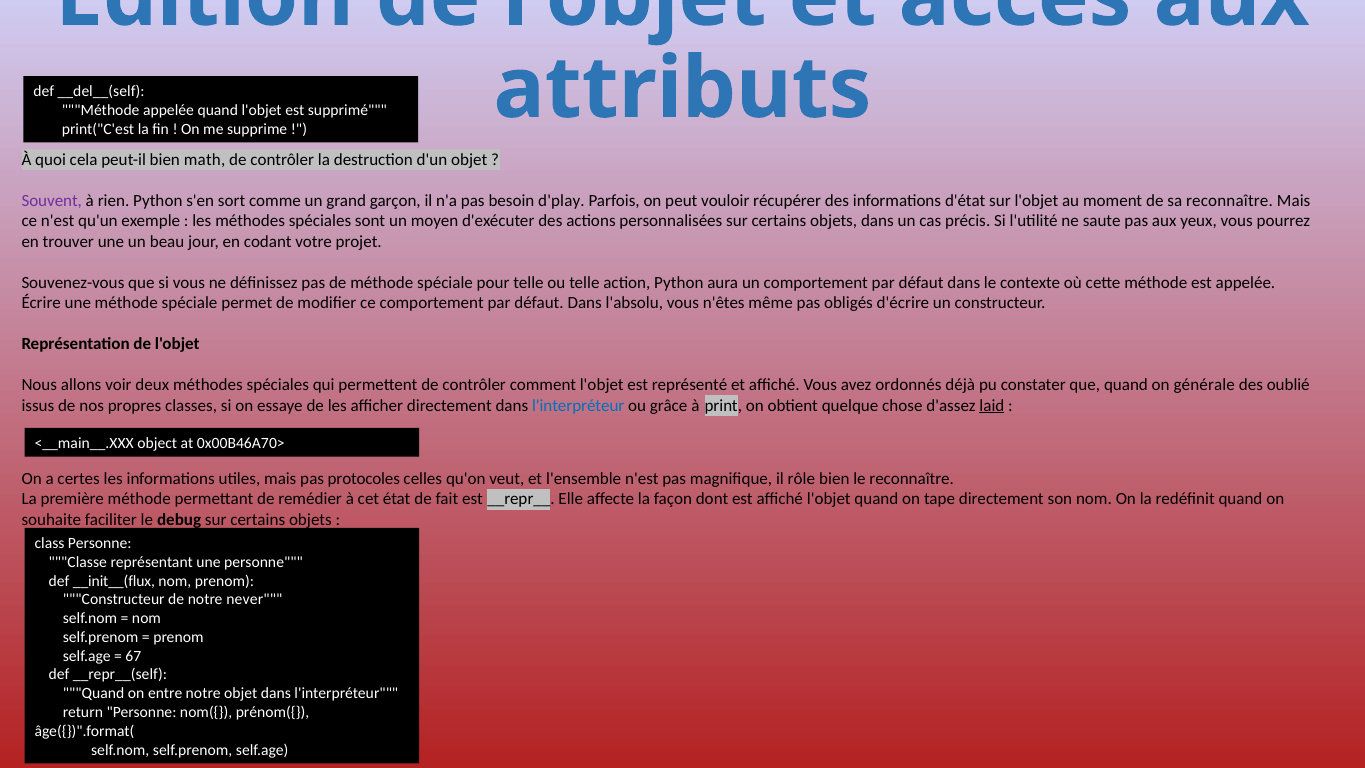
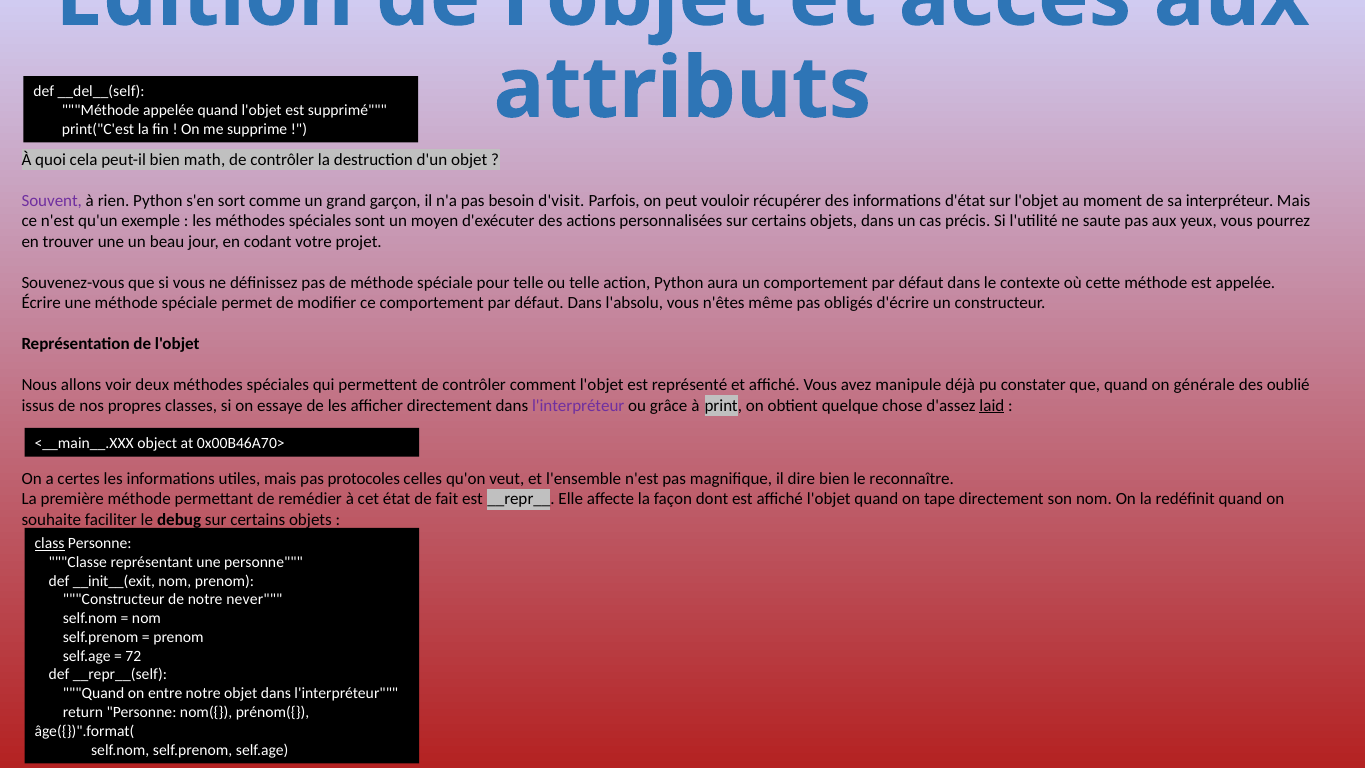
d'play: d'play -> d'visit
sa reconnaître: reconnaître -> interpréteur
ordonnés: ordonnés -> manipule
l'interpréteur at (578, 405) colour: blue -> purple
rôle: rôle -> dire
class underline: none -> present
__init__(flux: __init__(flux -> __init__(exit
67: 67 -> 72
